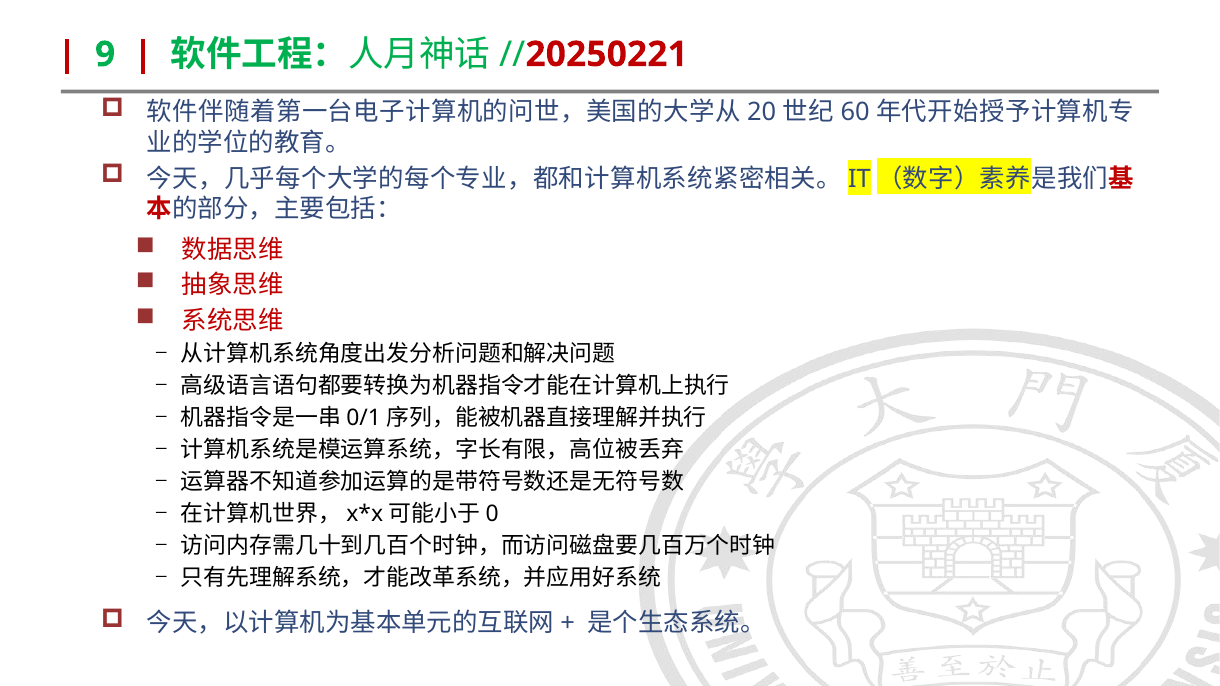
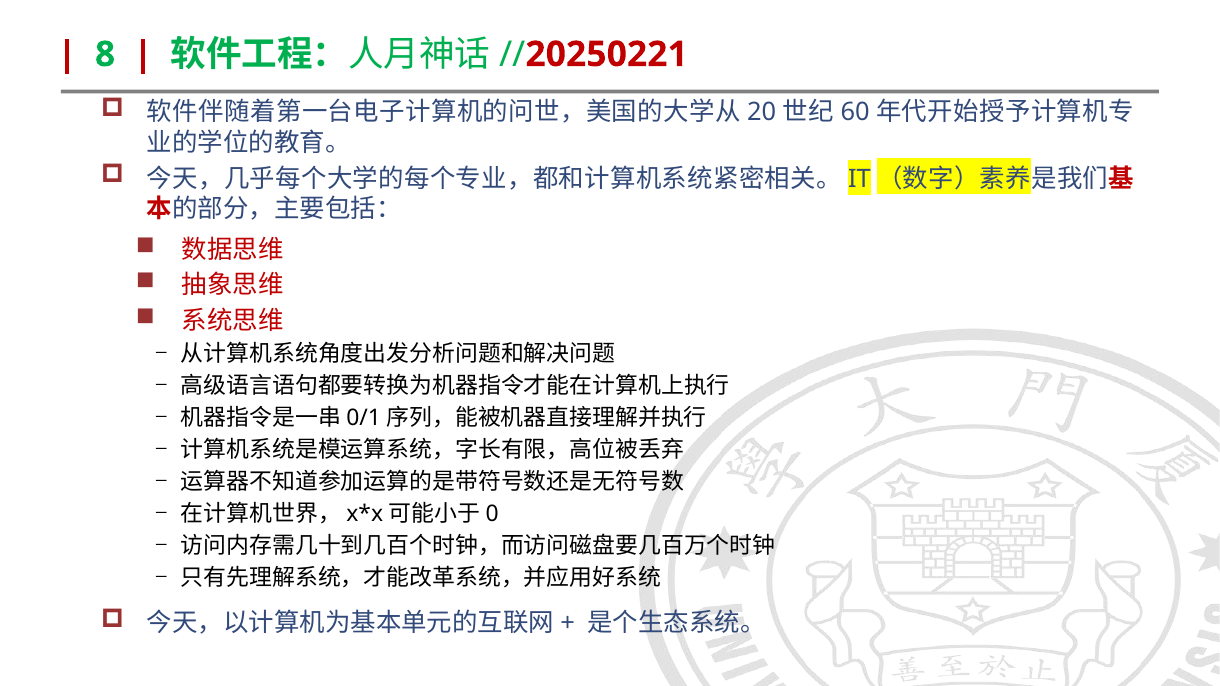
9: 9 -> 8
